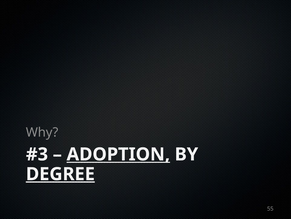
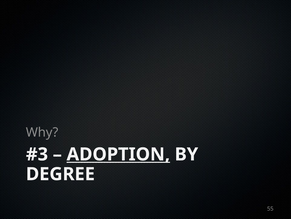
DEGREE underline: present -> none
